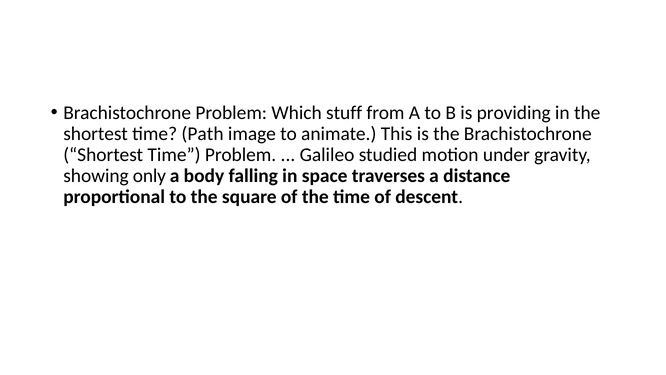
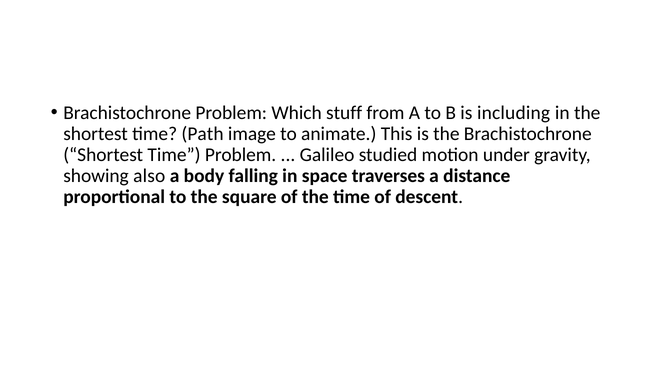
providing: providing -> including
only: only -> also
